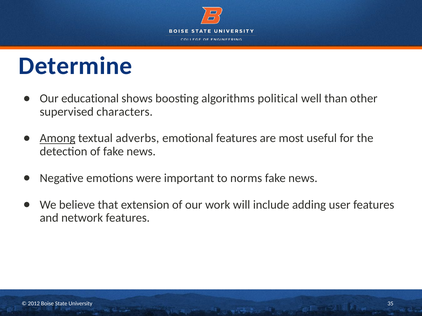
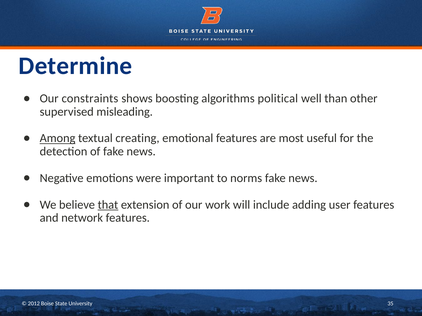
educational: educational -> constraints
characters: characters -> misleading
adverbs: adverbs -> creating
that underline: none -> present
